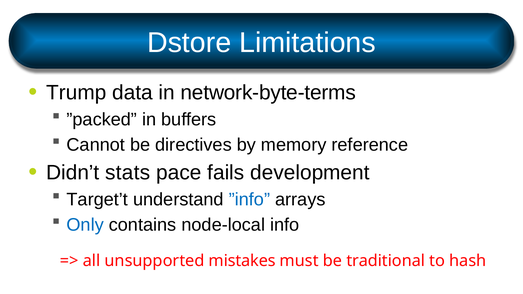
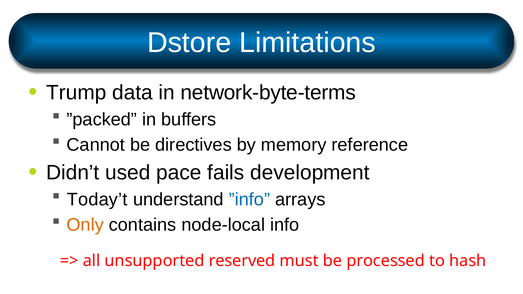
stats: stats -> used
Target’t: Target’t -> Today’t
Only colour: blue -> orange
mistakes: mistakes -> reserved
traditional: traditional -> processed
